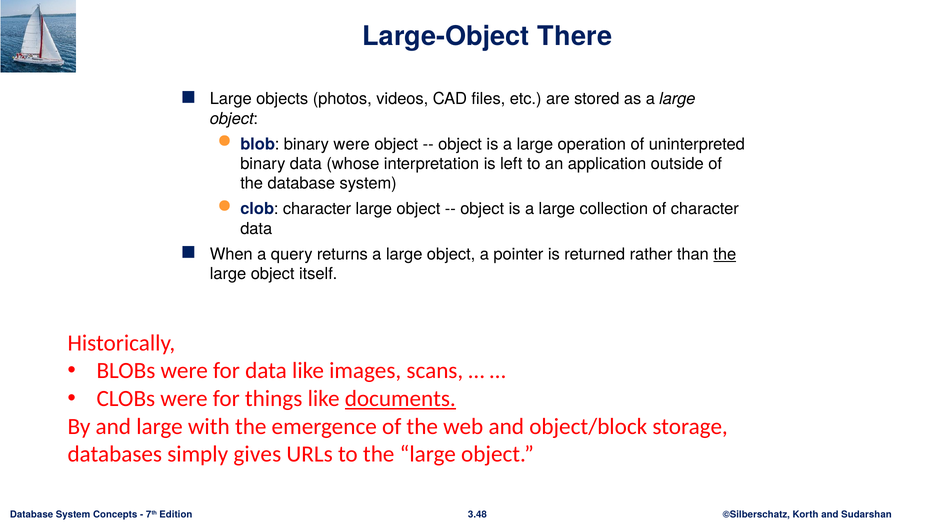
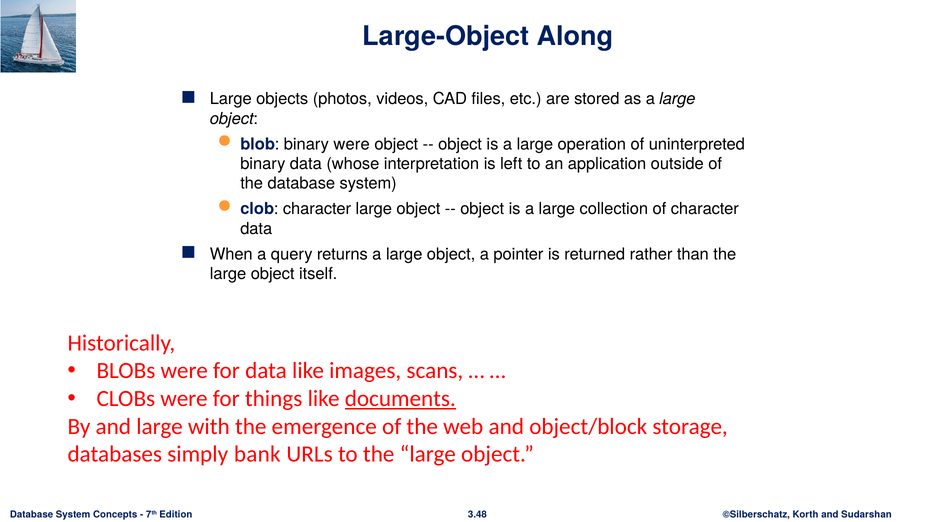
There: There -> Along
the at (725, 254) underline: present -> none
gives: gives -> bank
